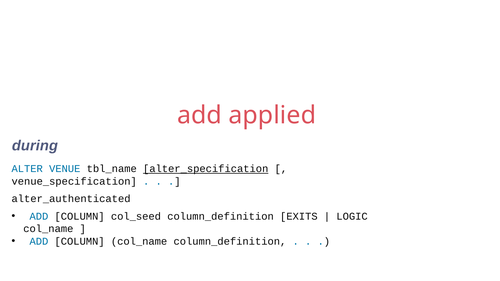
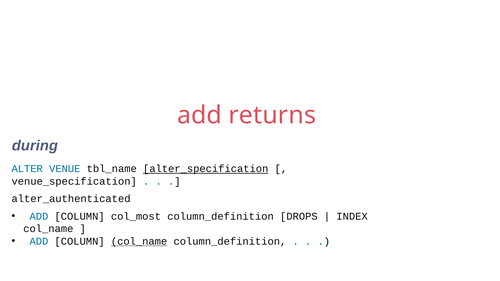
applied: applied -> returns
col_seed: col_seed -> col_most
EXITS: EXITS -> DROPS
LOGIC: LOGIC -> INDEX
col_name at (139, 242) underline: none -> present
